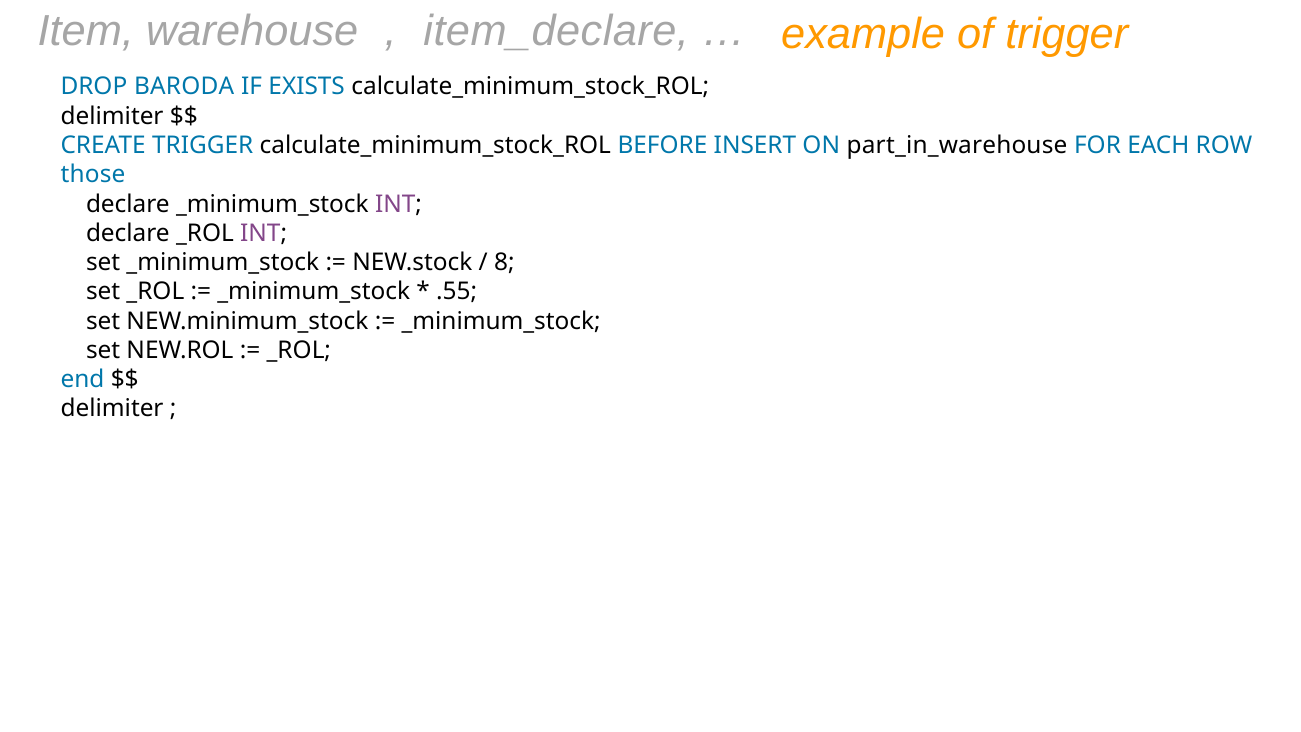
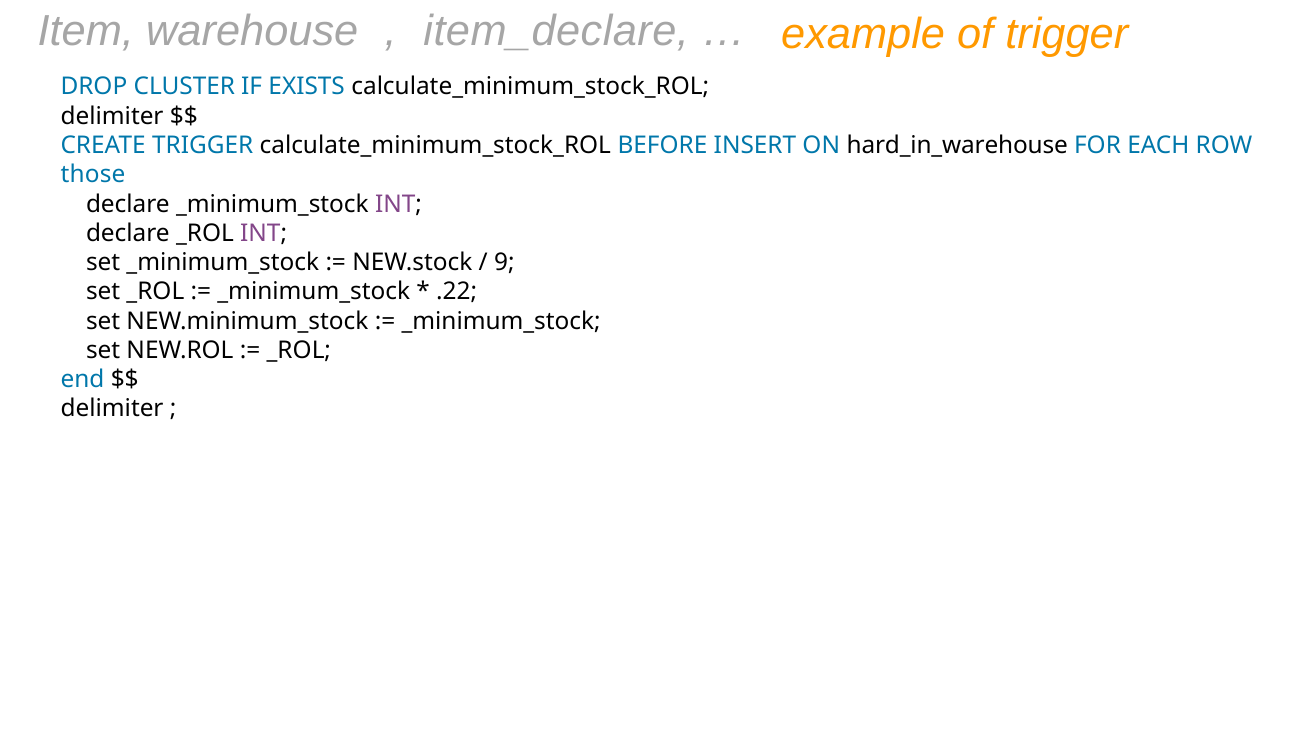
BARODA: BARODA -> CLUSTER
part_in_warehouse: part_in_warehouse -> hard_in_warehouse
8: 8 -> 9
.55: .55 -> .22
